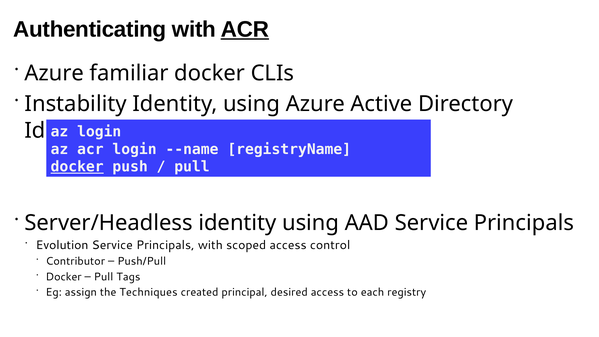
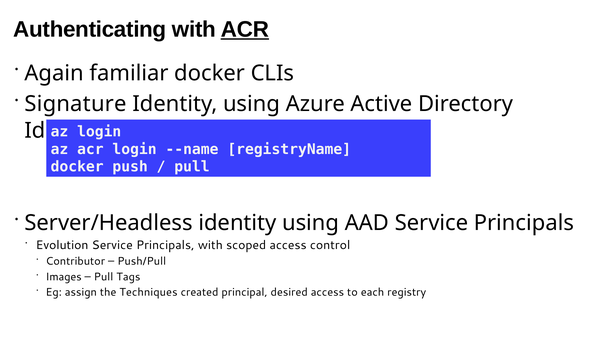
Azure at (54, 73): Azure -> Again
Instability: Instability -> Signature
docker at (77, 167) underline: present -> none
Docker at (64, 277): Docker -> Images
